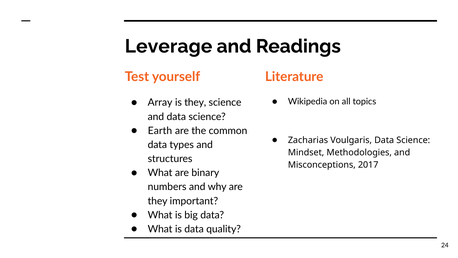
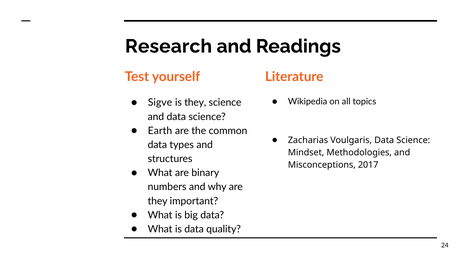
Leverage: Leverage -> Research
Array: Array -> Sigve
